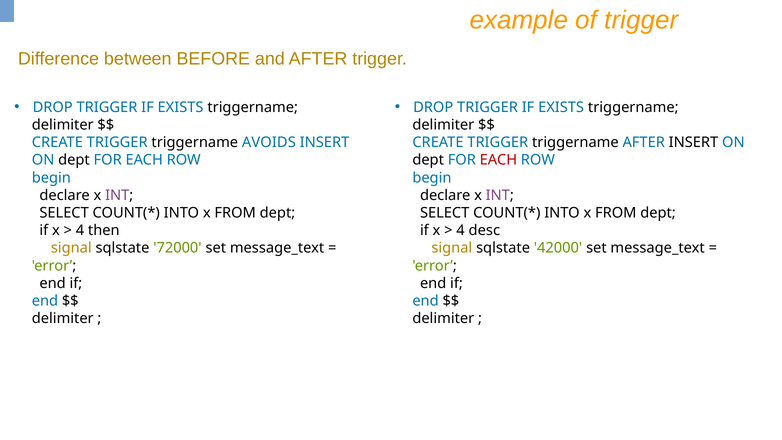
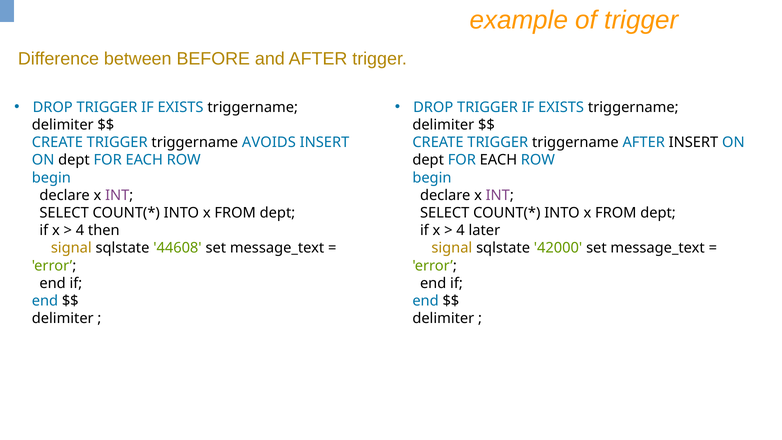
EACH at (498, 160) colour: red -> black
desc: desc -> later
72000: 72000 -> 44608
